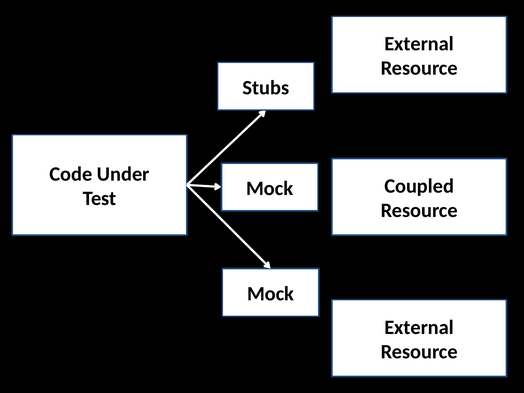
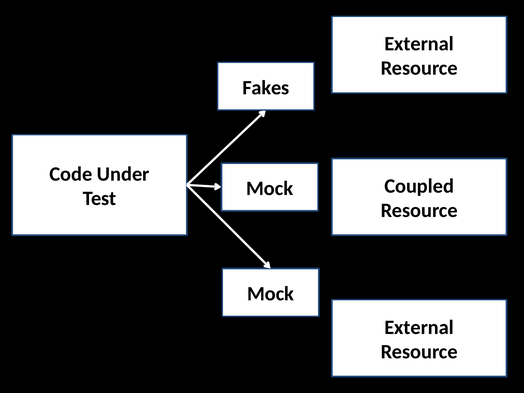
Stubs: Stubs -> Fakes
